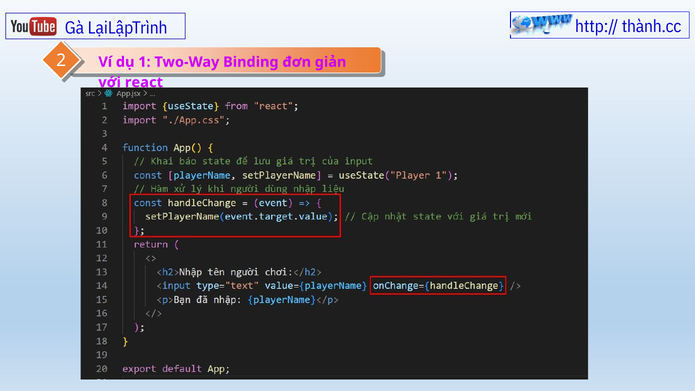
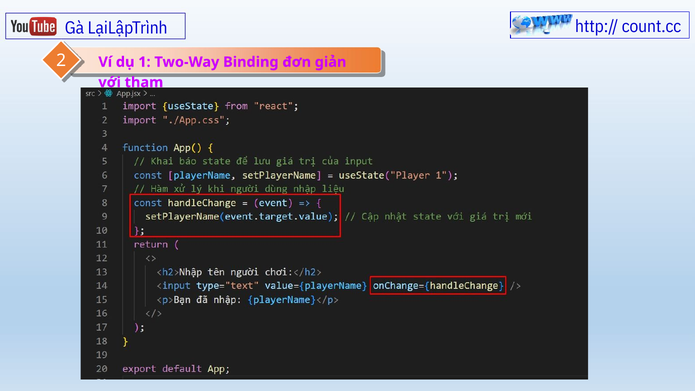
thành.cc: thành.cc -> count.cc
react: react -> tham
